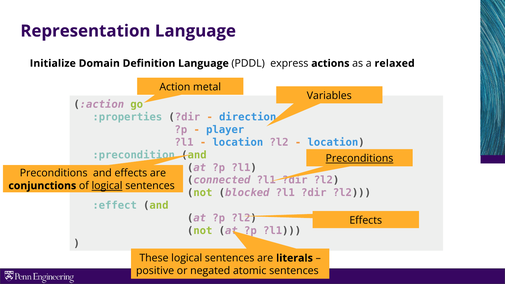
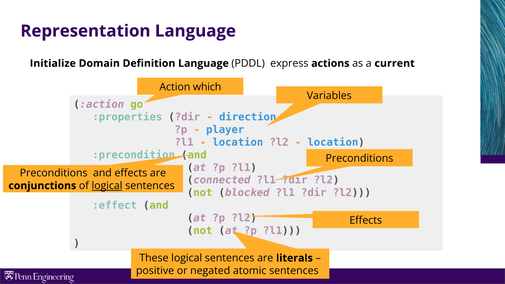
relaxed: relaxed -> current
metal: metal -> which
Preconditions at (359, 158) underline: present -> none
